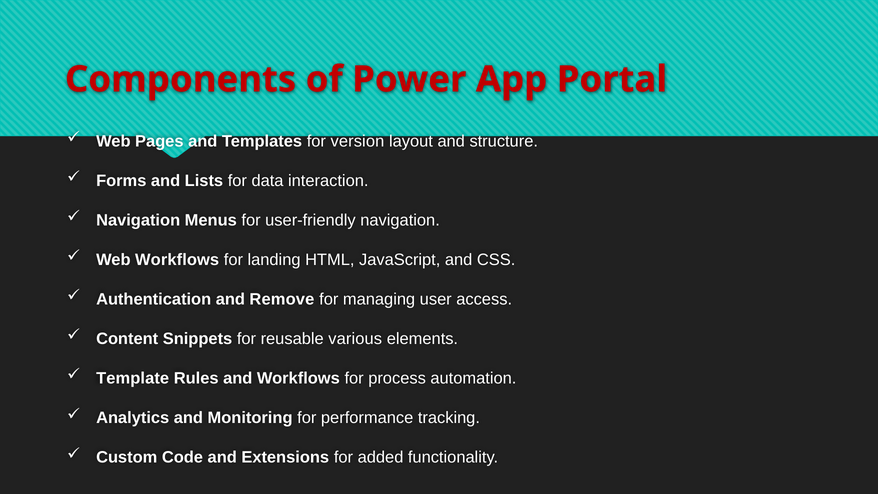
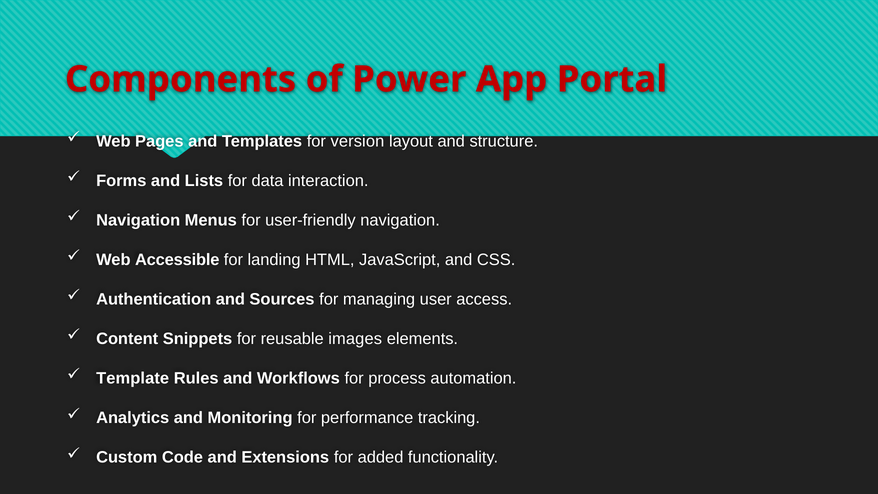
Web Workflows: Workflows -> Accessible
Remove: Remove -> Sources
various: various -> images
